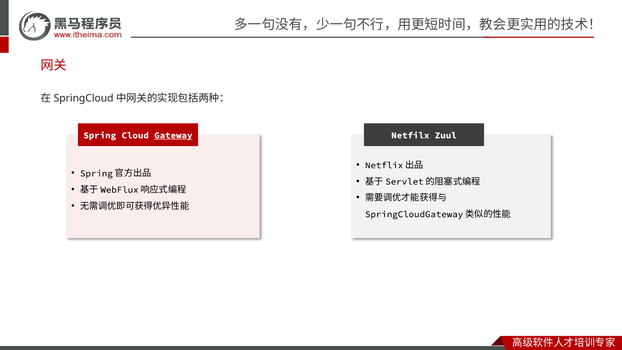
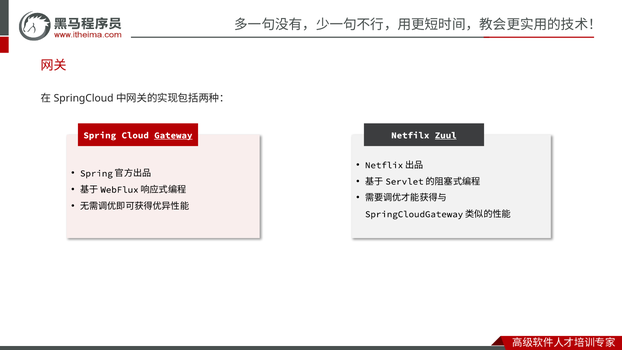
Zuul underline: none -> present
